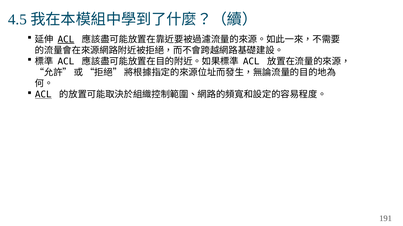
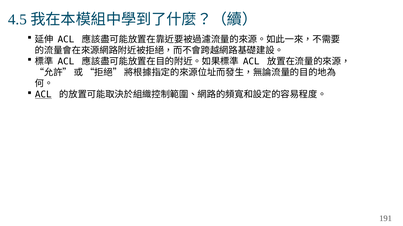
ACL at (66, 39) underline: present -> none
